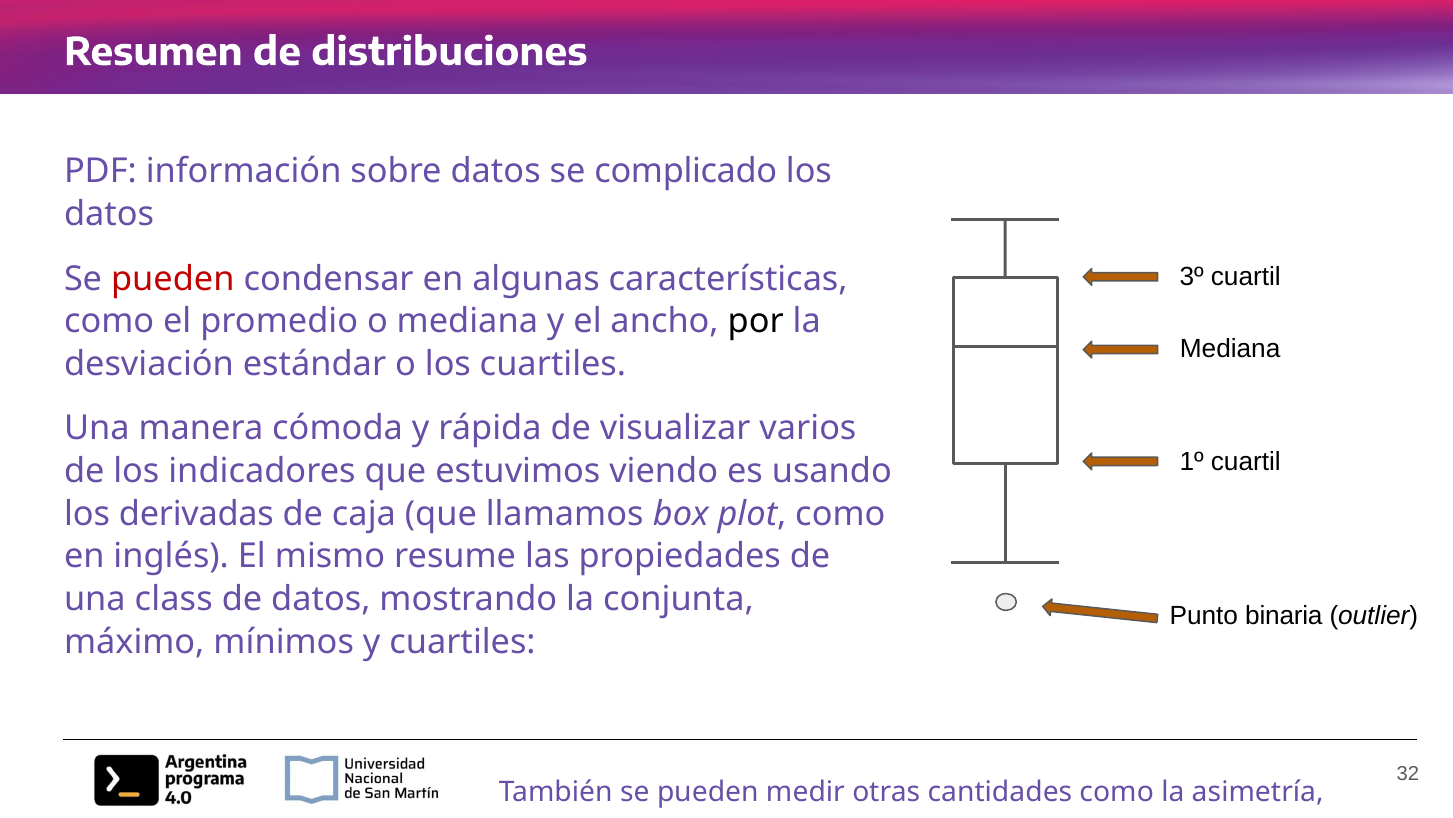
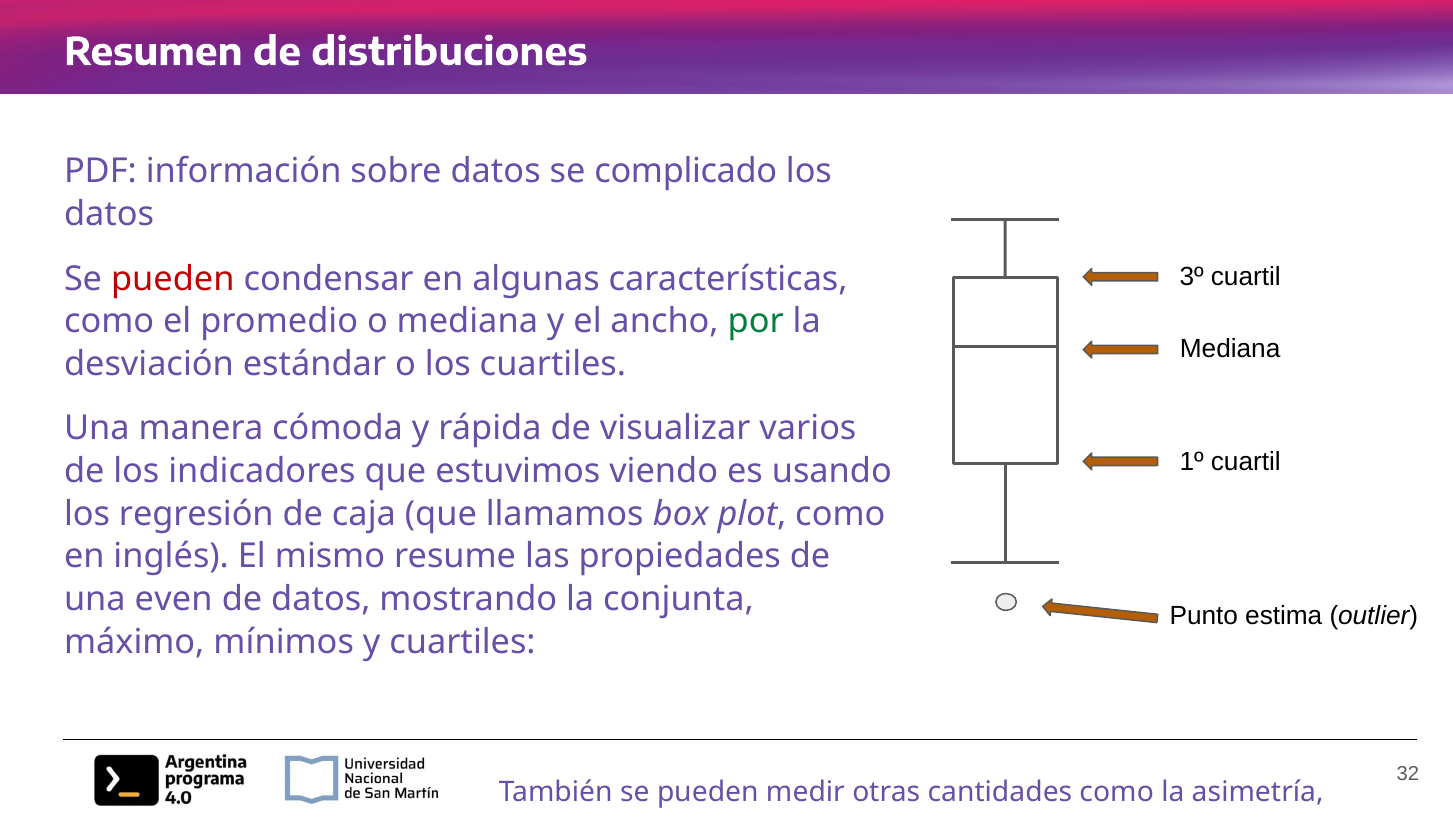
por colour: black -> green
derivadas: derivadas -> regresión
class: class -> even
binaria: binaria -> estima
